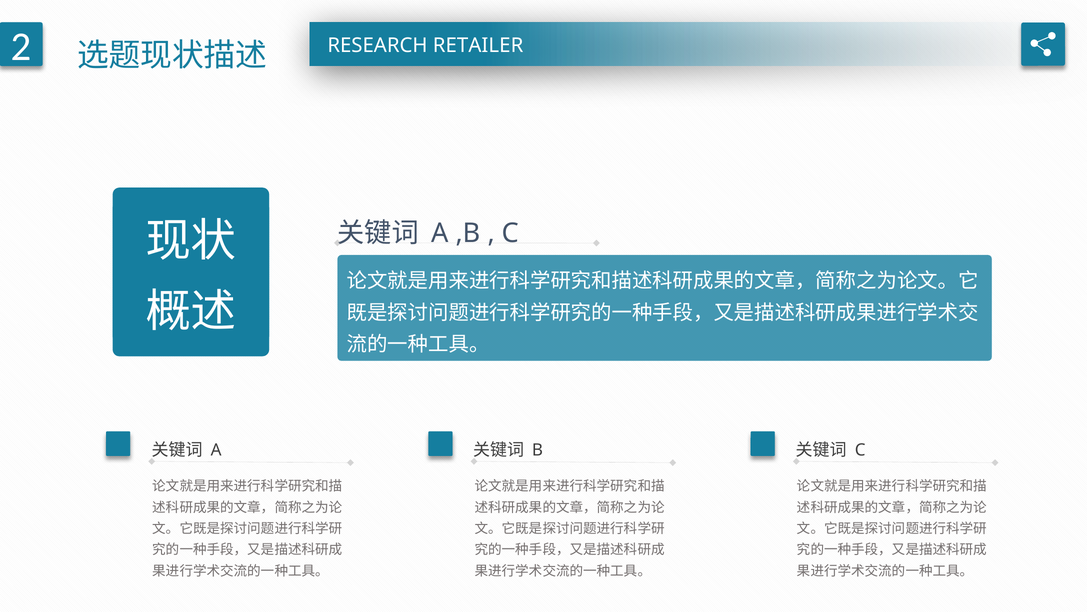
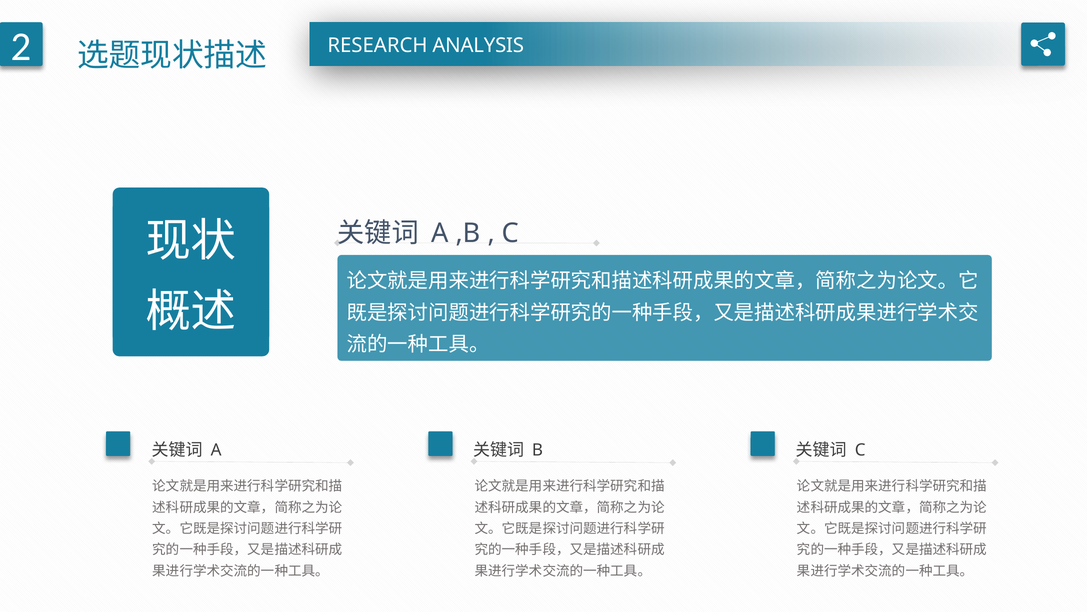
RETAILER: RETAILER -> ANALYSIS
